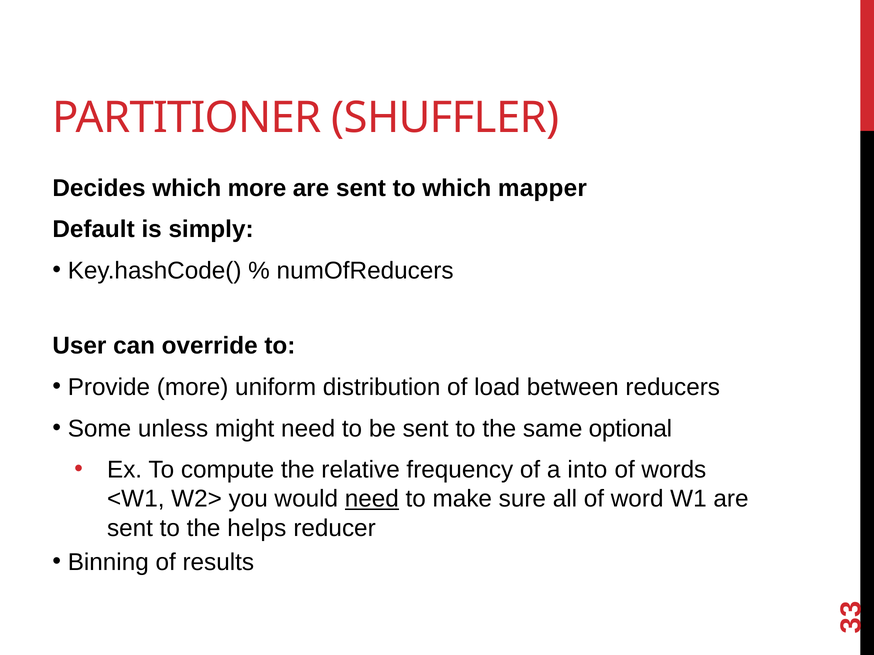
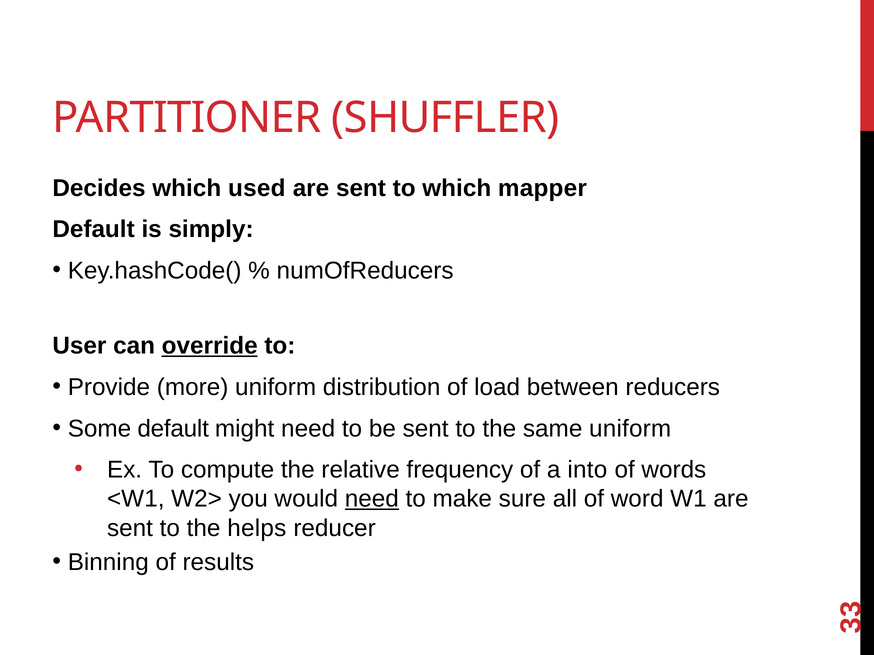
which more: more -> used
override underline: none -> present
Some unless: unless -> default
same optional: optional -> uniform
